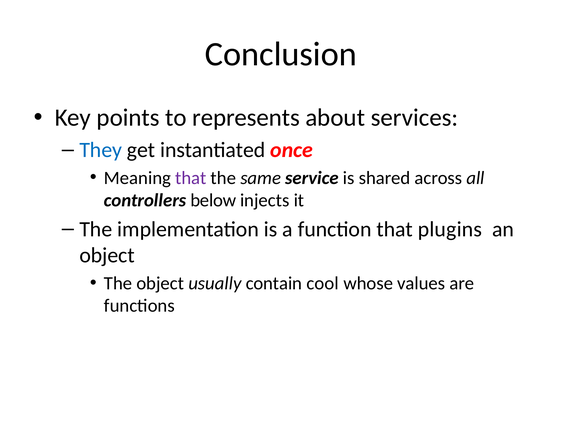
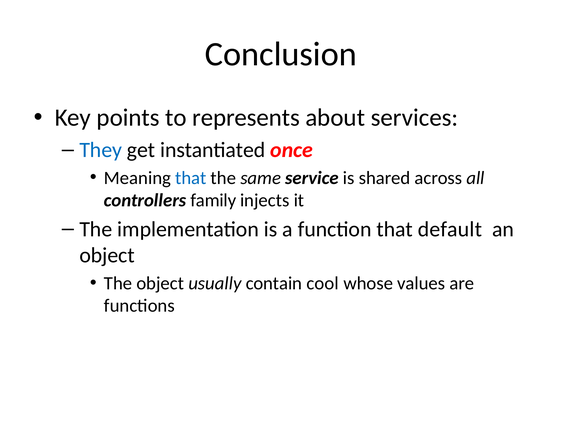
that at (191, 178) colour: purple -> blue
below: below -> family
plugins: plugins -> default
